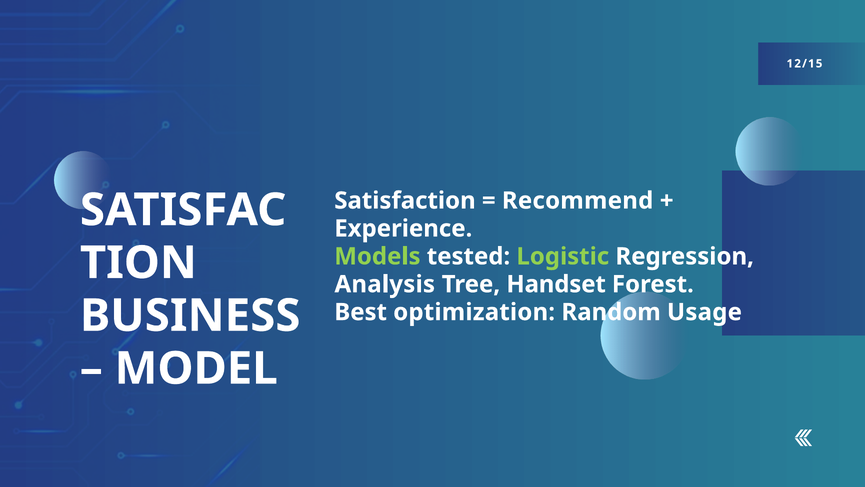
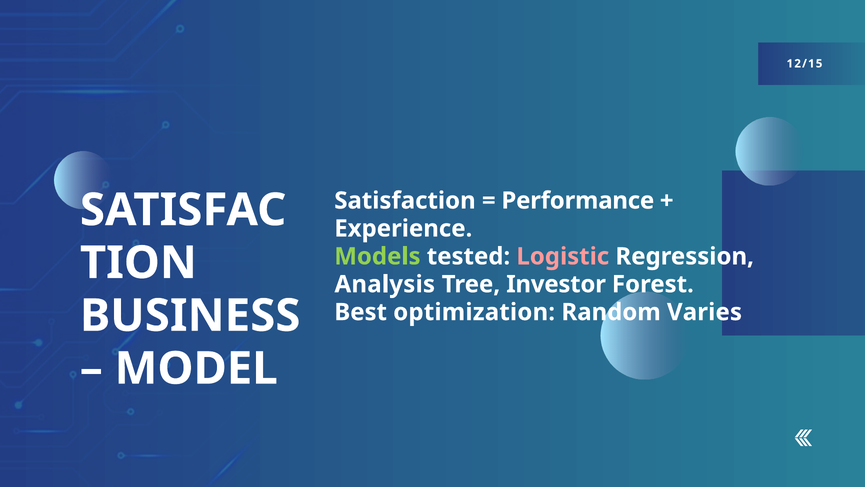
Recommend: Recommend -> Performance
Logistic colour: light green -> pink
Handset: Handset -> Investor
Usage: Usage -> Varies
